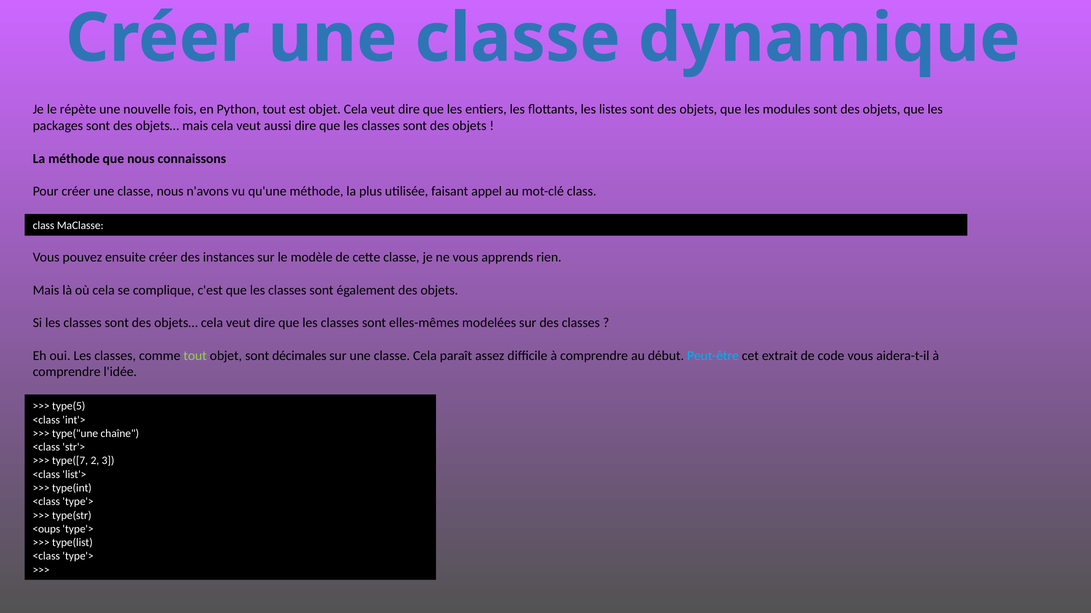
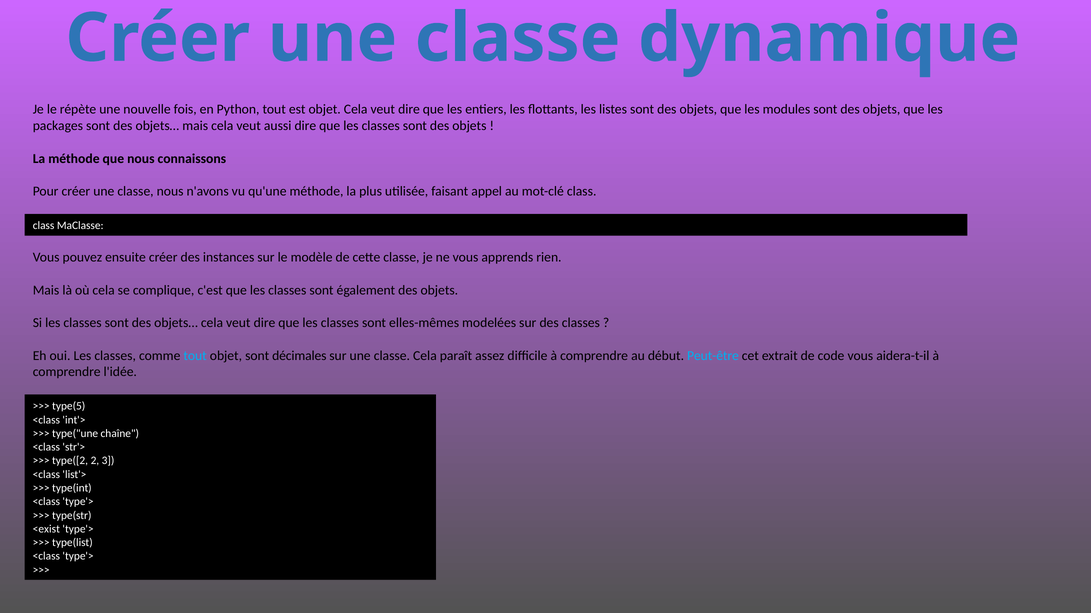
tout at (195, 356) colour: light green -> light blue
type([7: type([7 -> type([2
<oups: <oups -> <exist
